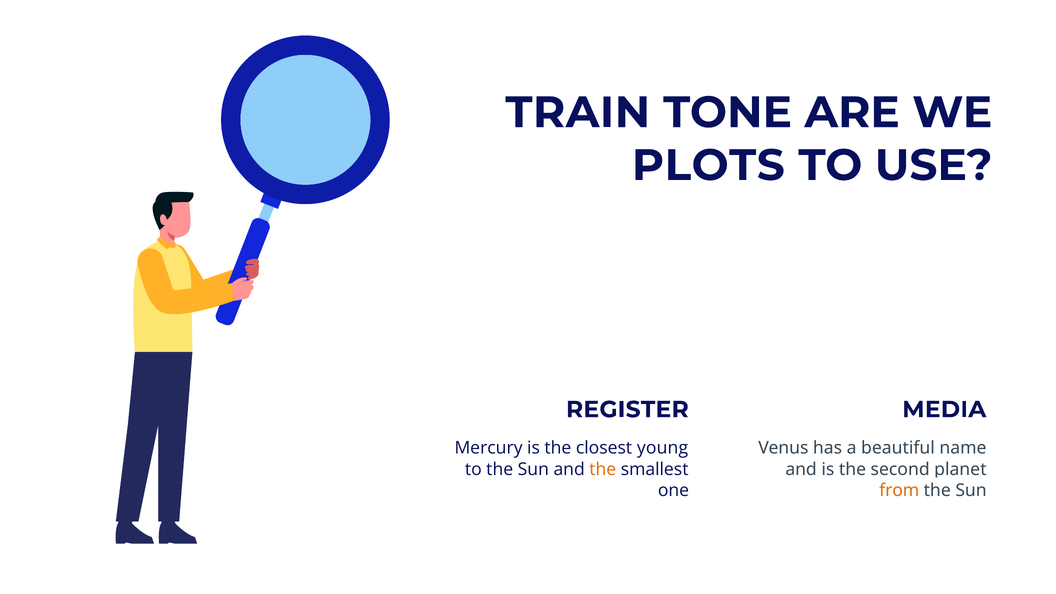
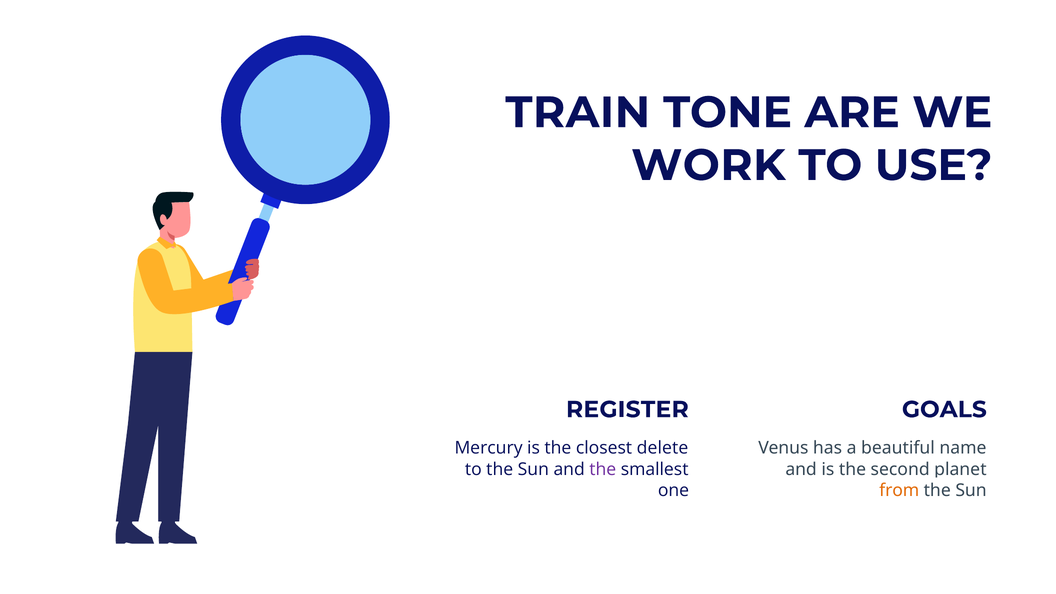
PLOTS: PLOTS -> WORK
MEDIA: MEDIA -> GOALS
young: young -> delete
the at (603, 469) colour: orange -> purple
